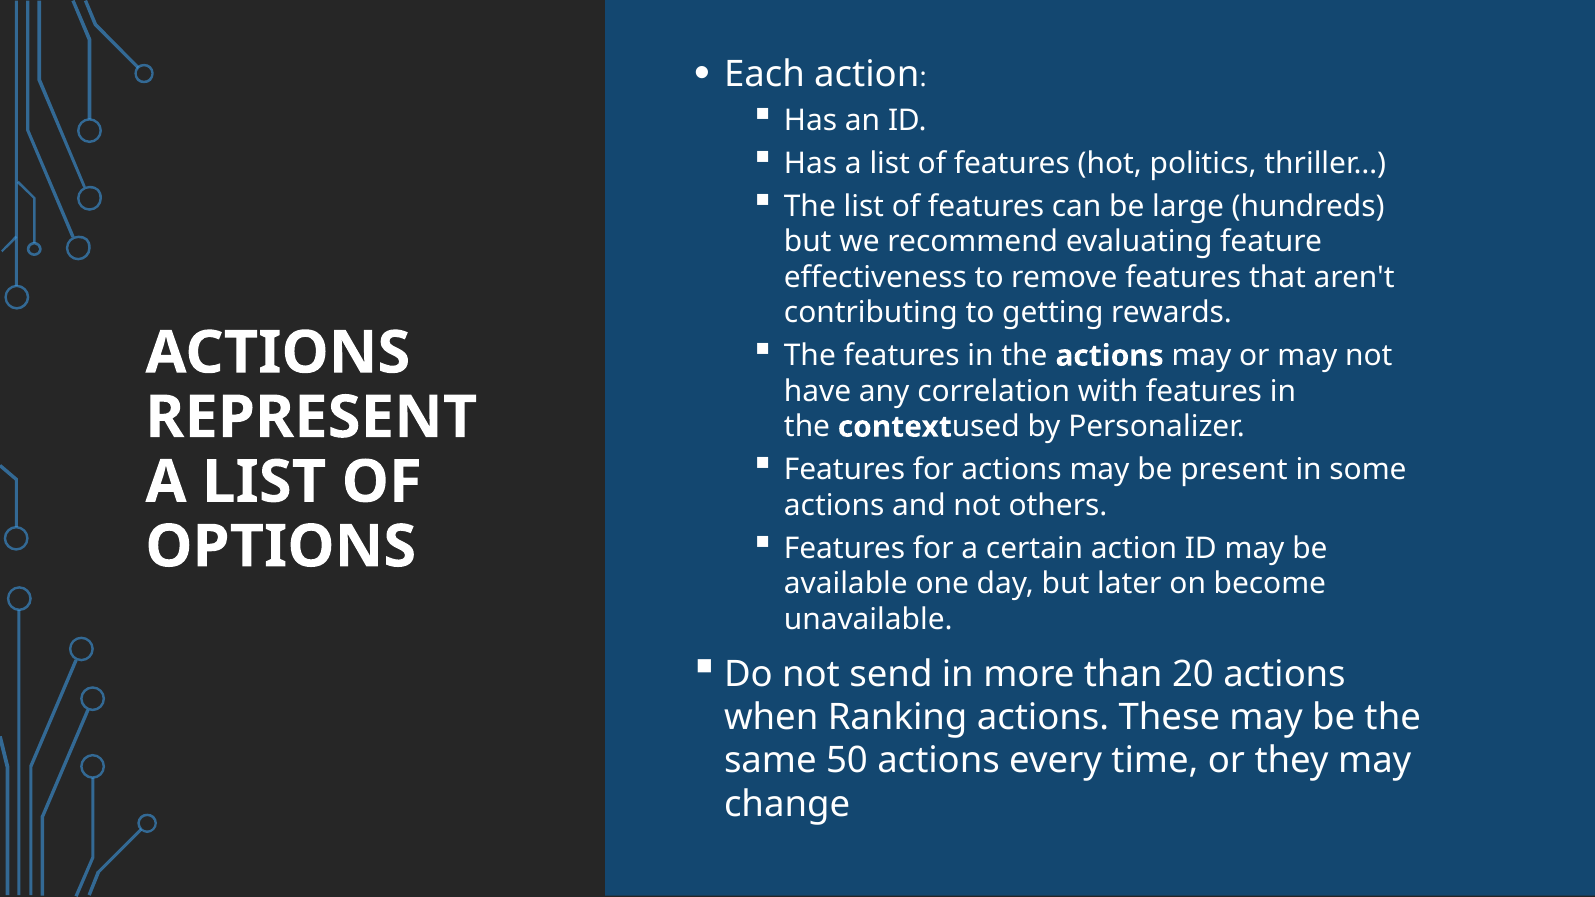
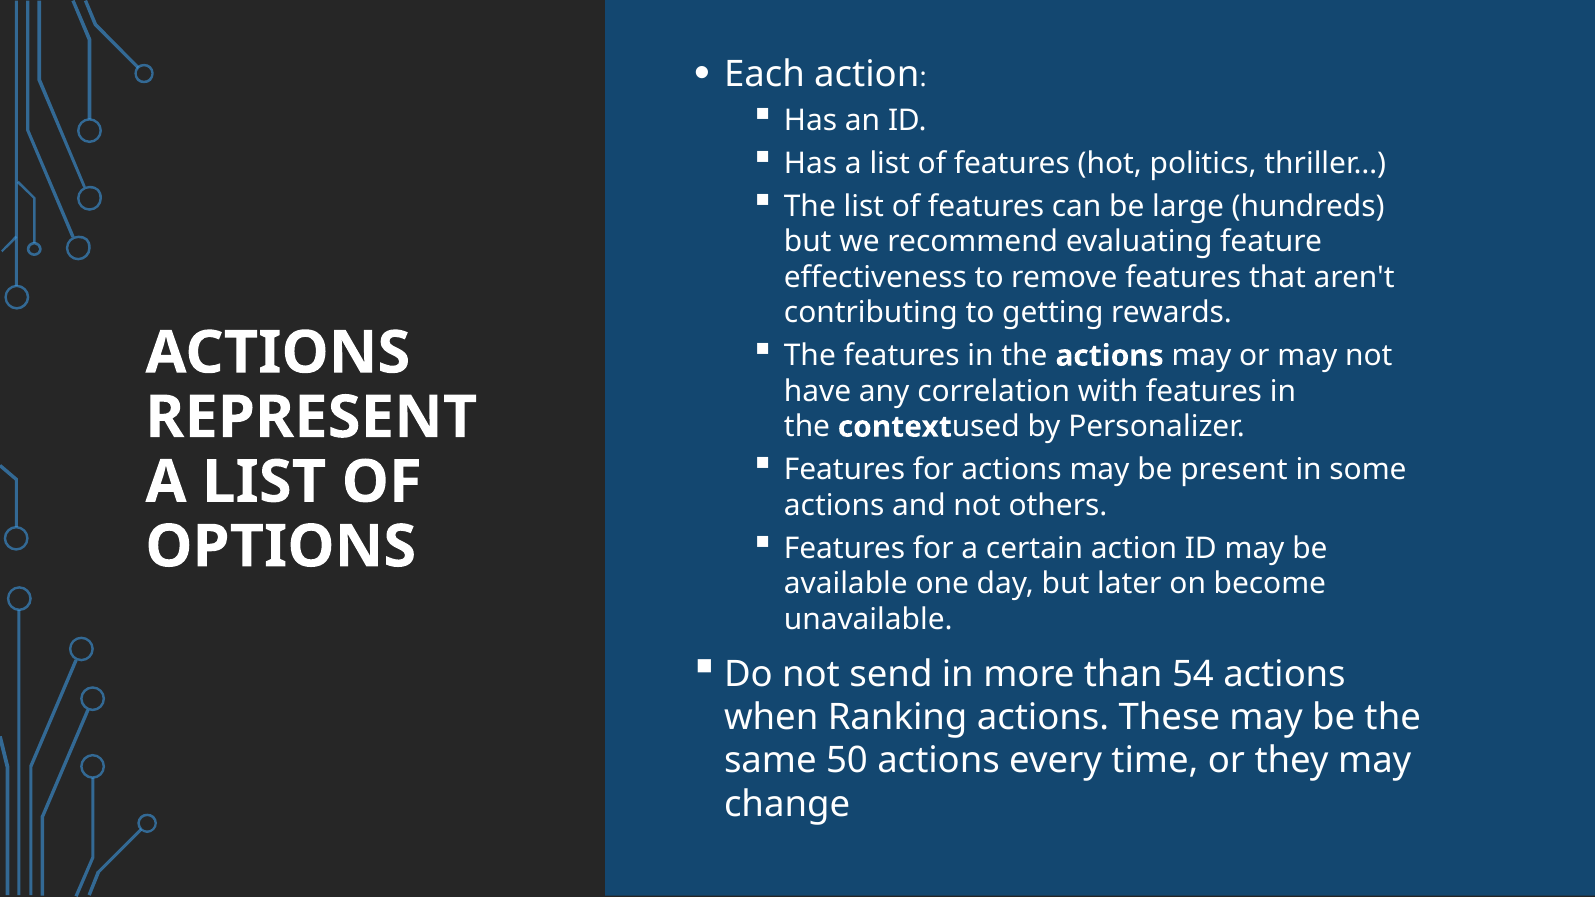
20: 20 -> 54
